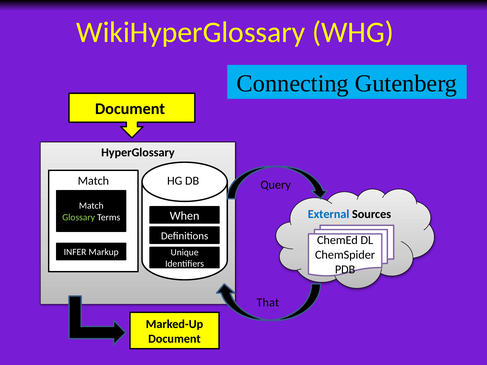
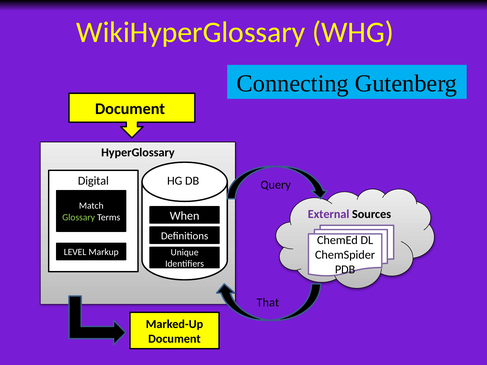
Match at (93, 181): Match -> Digital
External colour: blue -> purple
INFER: INFER -> LEVEL
